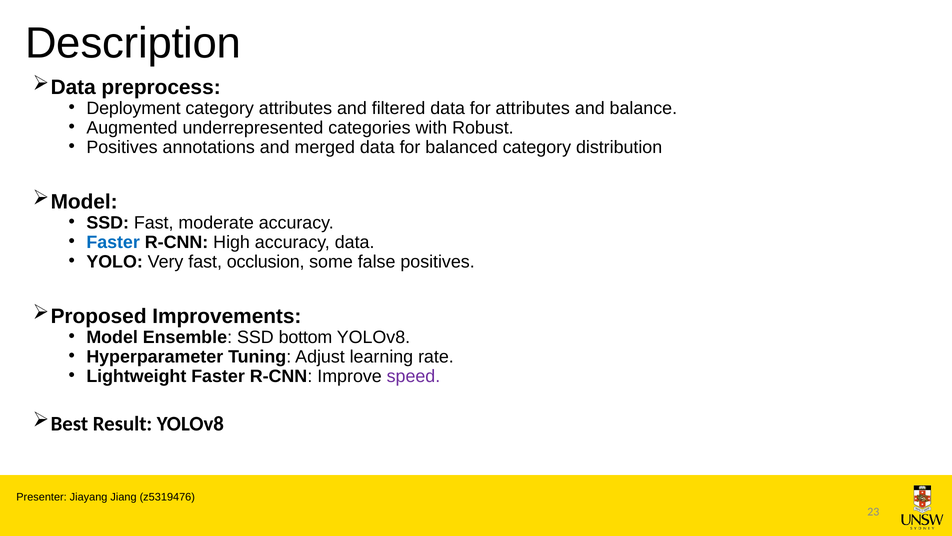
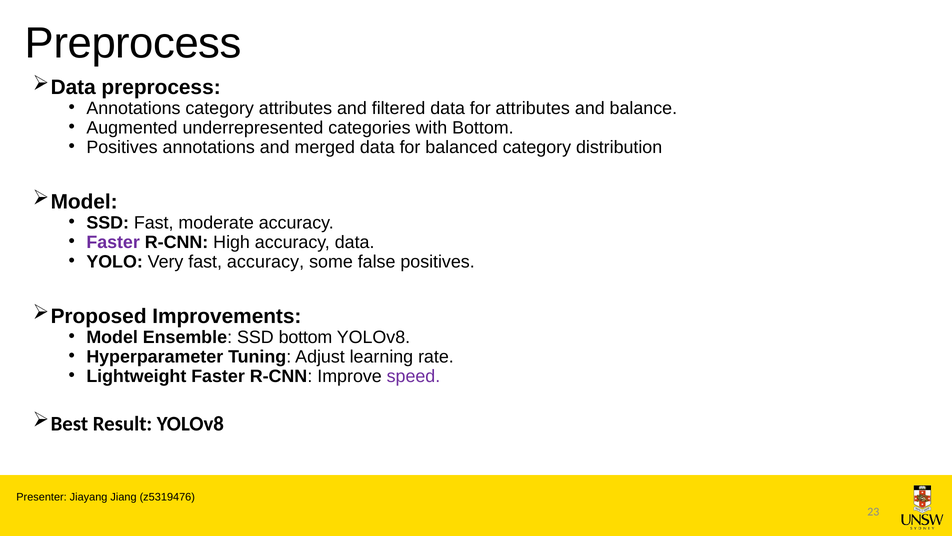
Description at (133, 43): Description -> Preprocess
Deployment at (133, 108): Deployment -> Annotations
with Robust: Robust -> Bottom
Faster at (113, 242) colour: blue -> purple
fast occlusion: occlusion -> accuracy
